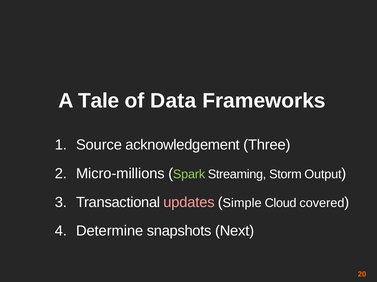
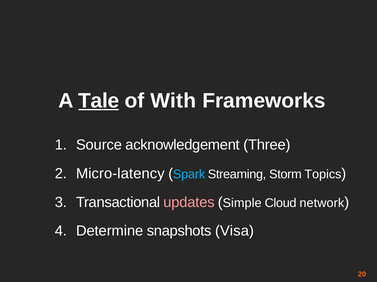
Tale underline: none -> present
Data: Data -> With
Micro-millions: Micro-millions -> Micro-latency
Spark colour: light green -> light blue
Output: Output -> Topics
covered: covered -> network
Next: Next -> Visa
